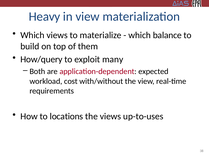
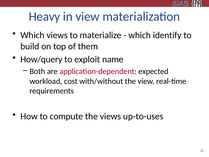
balance: balance -> identify
many: many -> name
locations: locations -> compute
